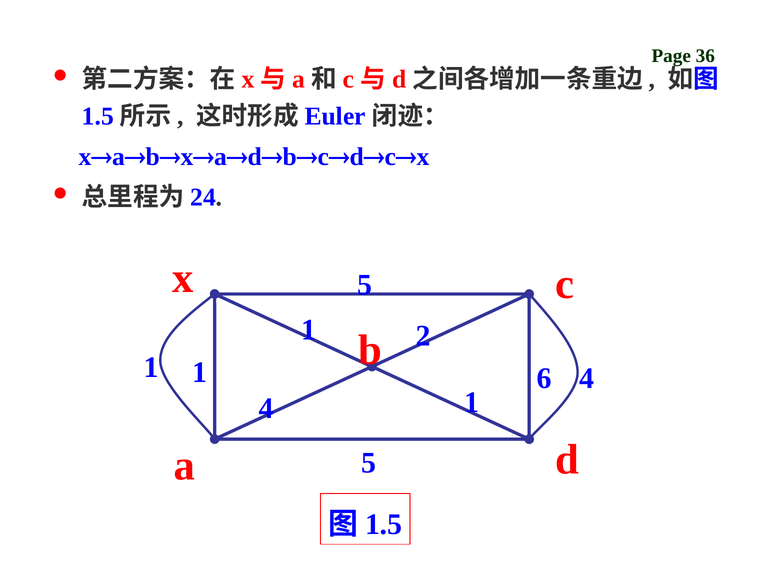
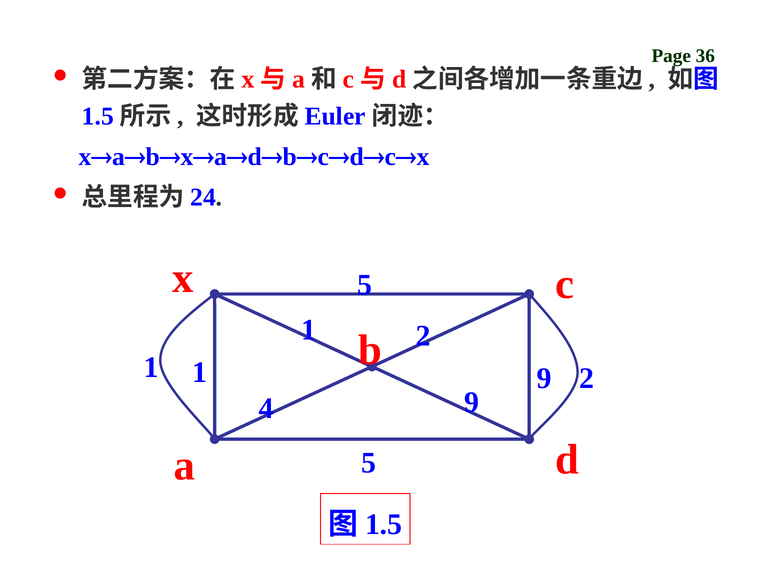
4 at (587, 378): 4 -> 2
1 6: 6 -> 9
4 1: 1 -> 9
